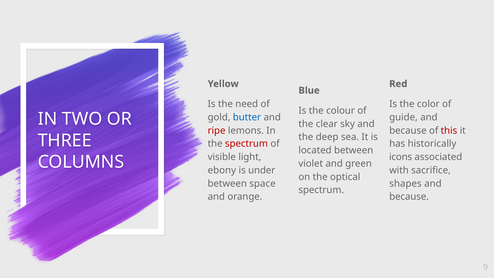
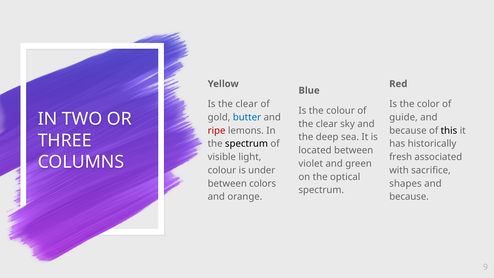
Is the need: need -> clear
this colour: red -> black
spectrum at (246, 144) colour: red -> black
icons: icons -> fresh
ebony at (222, 170): ebony -> colour
space: space -> colors
